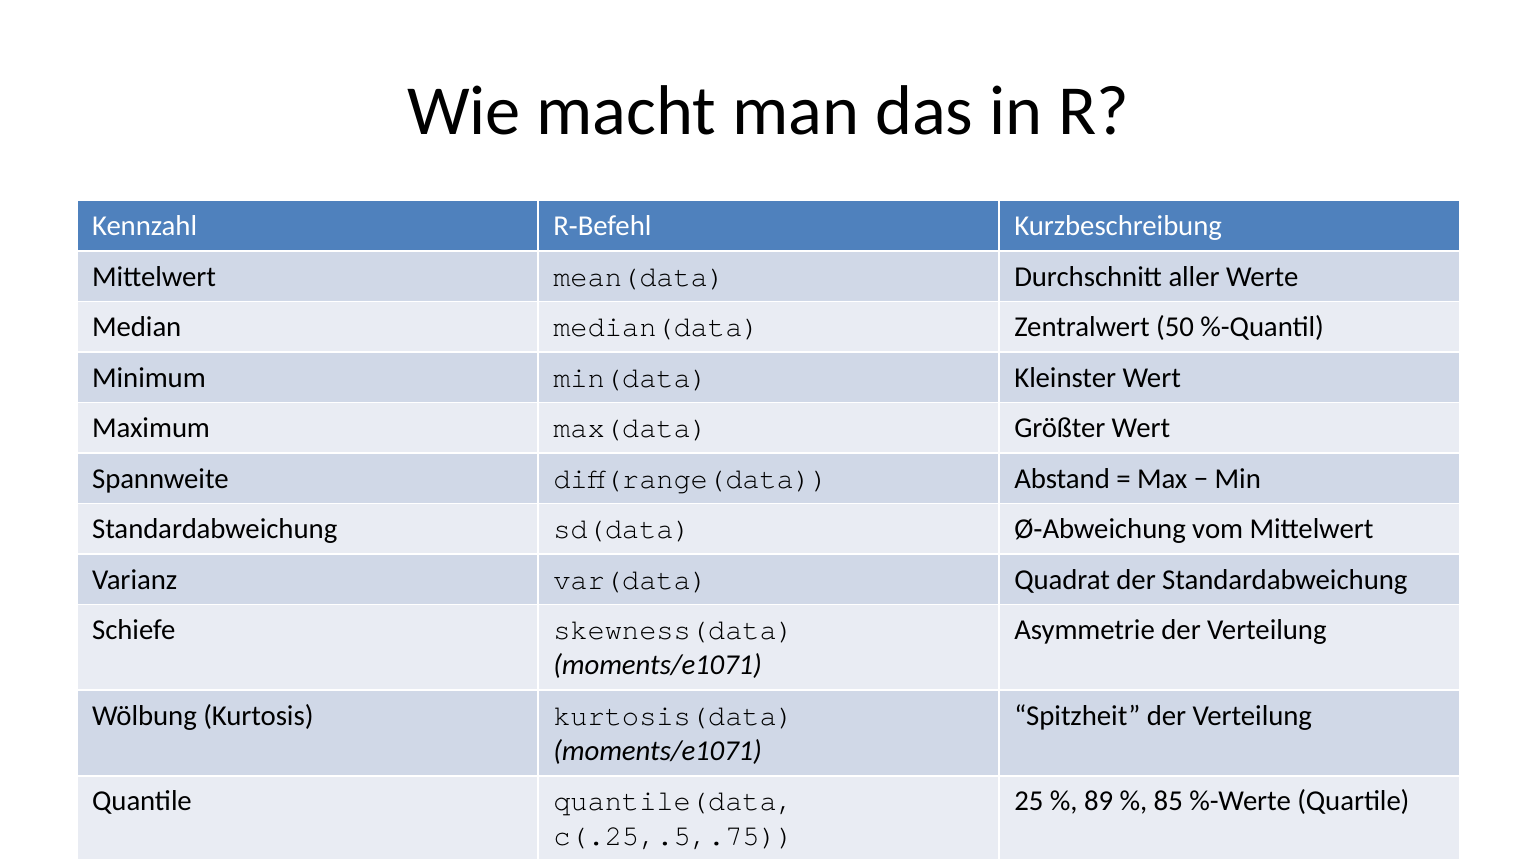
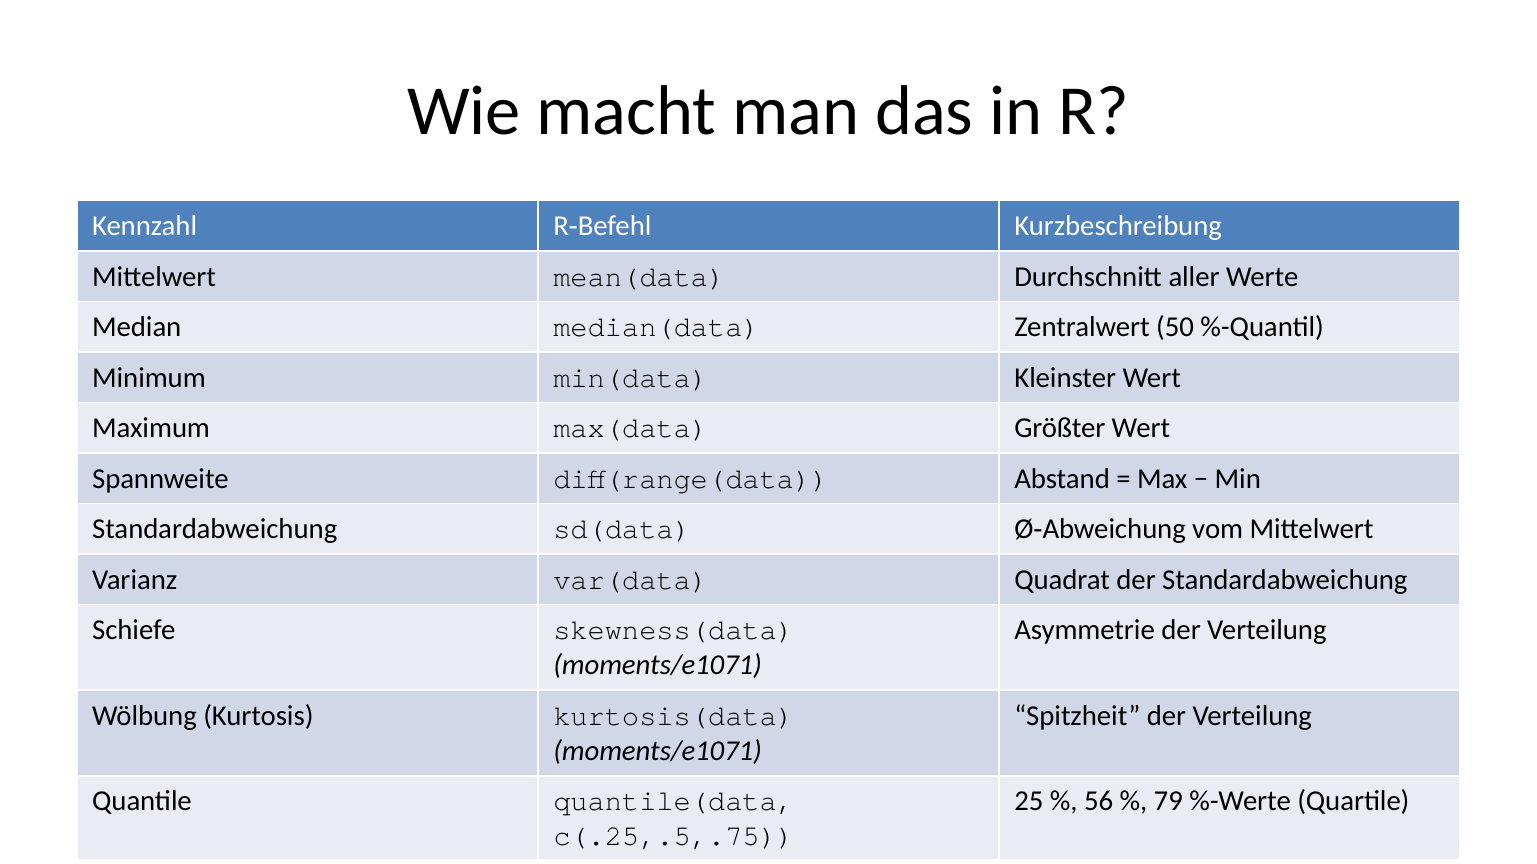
89: 89 -> 56
85: 85 -> 79
